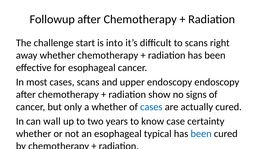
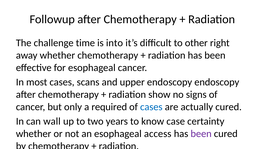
start: start -> time
to scans: scans -> other
a whether: whether -> required
typical: typical -> access
been at (201, 134) colour: blue -> purple
